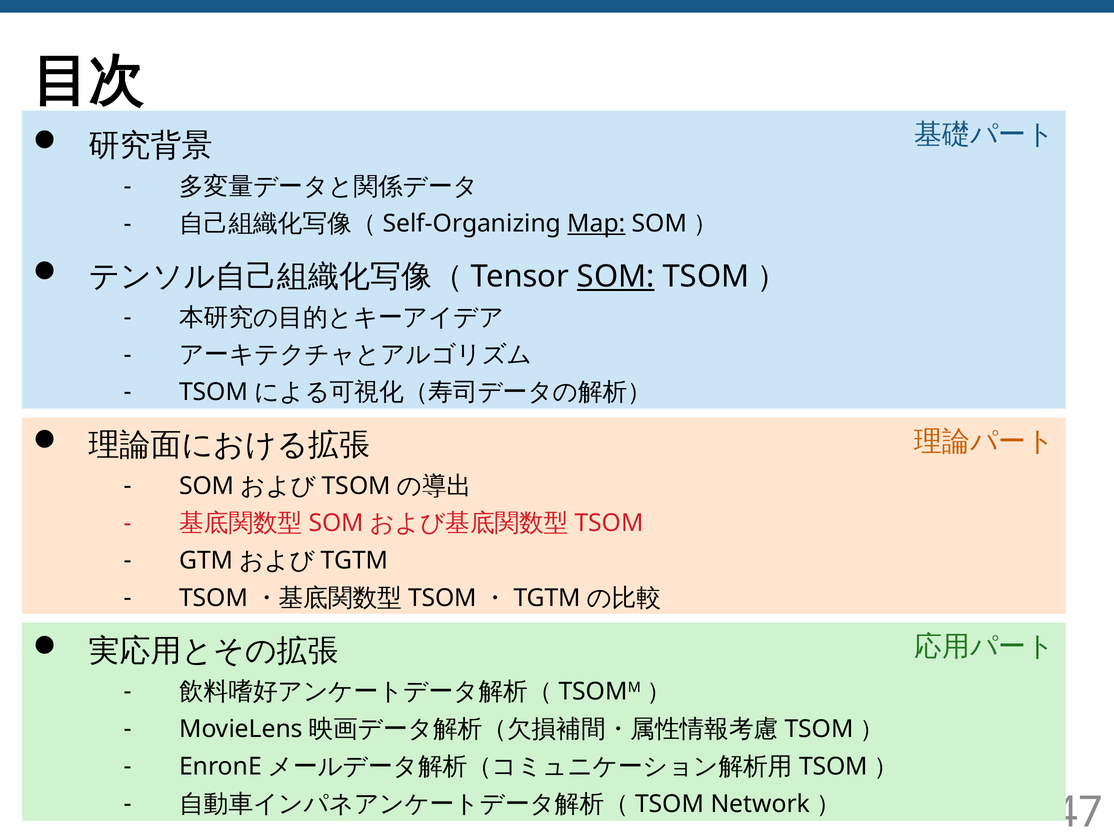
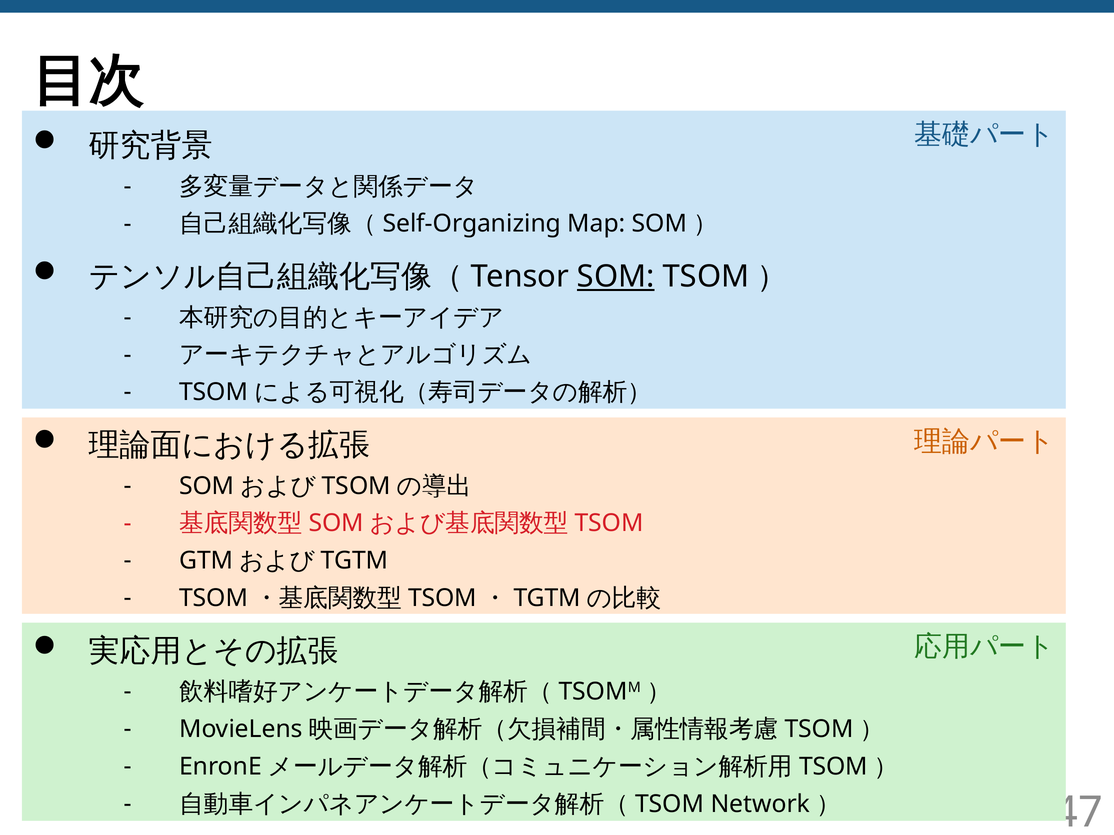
Map underline: present -> none
